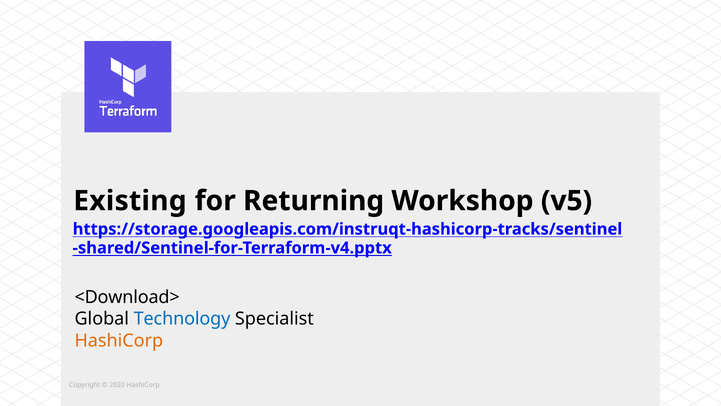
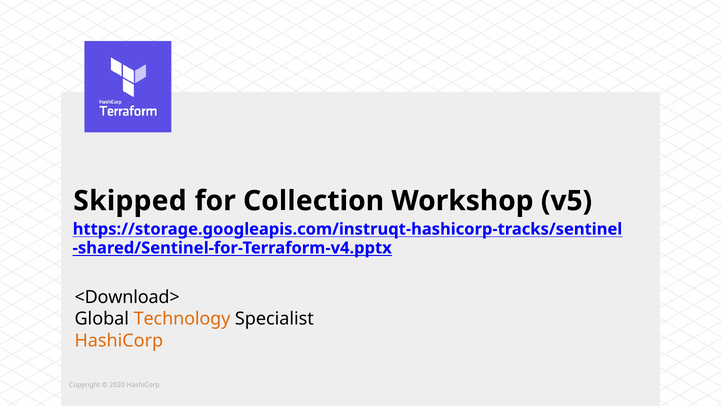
Existing: Existing -> Skipped
Returning: Returning -> Collection
Technology colour: blue -> orange
